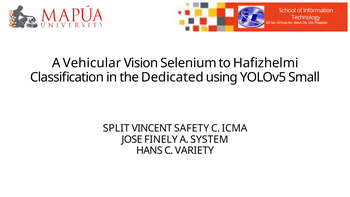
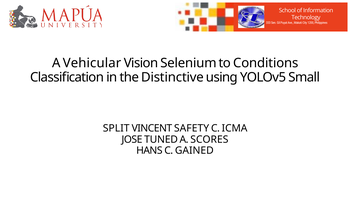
Hafizhelmi: Hafizhelmi -> Conditions
Dedicated: Dedicated -> Distinctive
FINELY: FINELY -> TUNED
SYSTEM: SYSTEM -> SCORES
VARIETY: VARIETY -> GAINED
